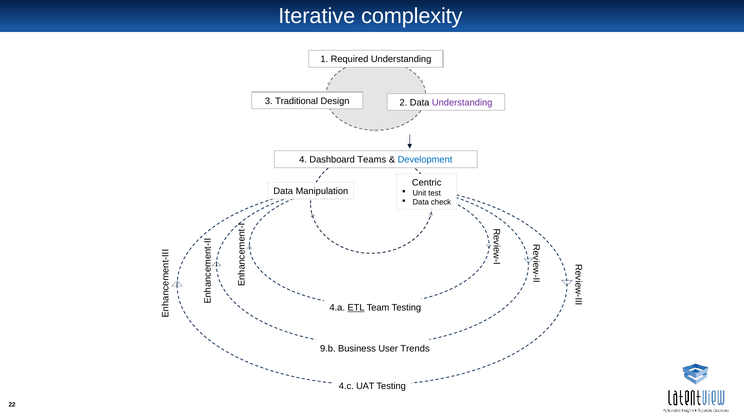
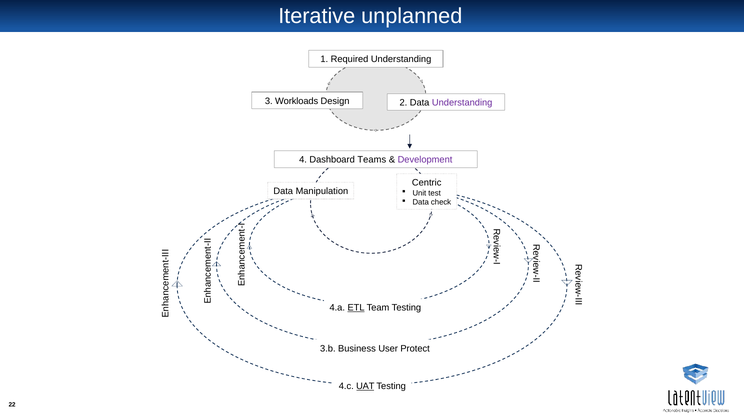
complexity: complexity -> unplanned
Traditional: Traditional -> Workloads
Development colour: blue -> purple
9.b: 9.b -> 3.b
Trends: Trends -> Protect
UAT underline: none -> present
